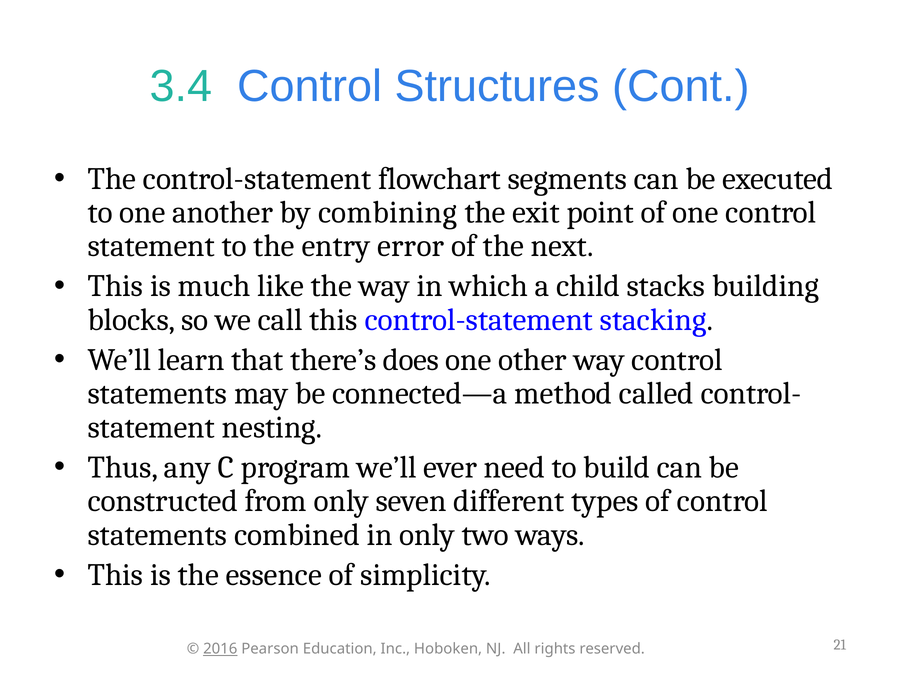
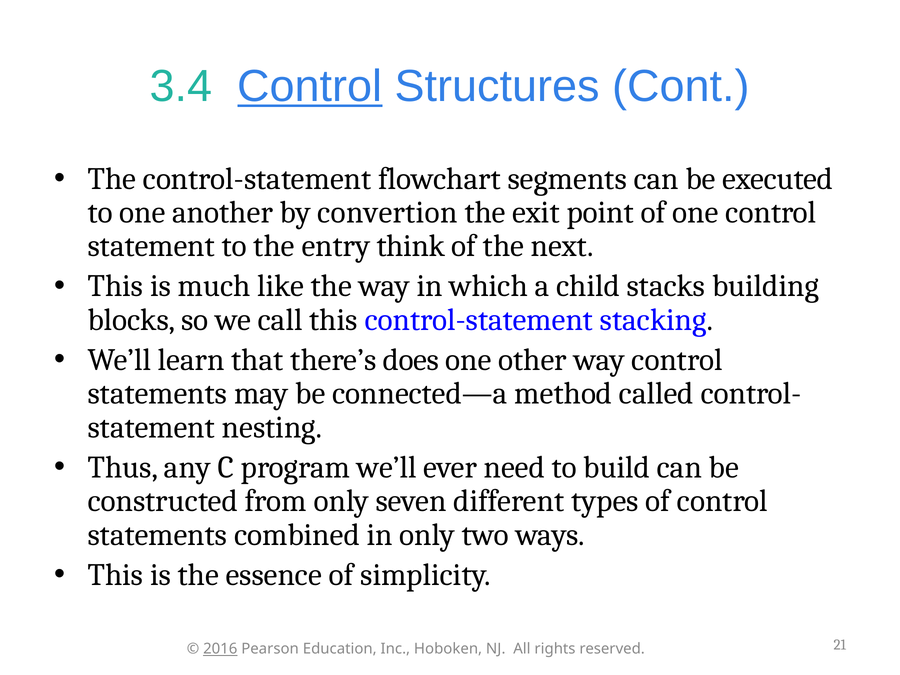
Control at (310, 86) underline: none -> present
combining: combining -> convertion
error: error -> think
